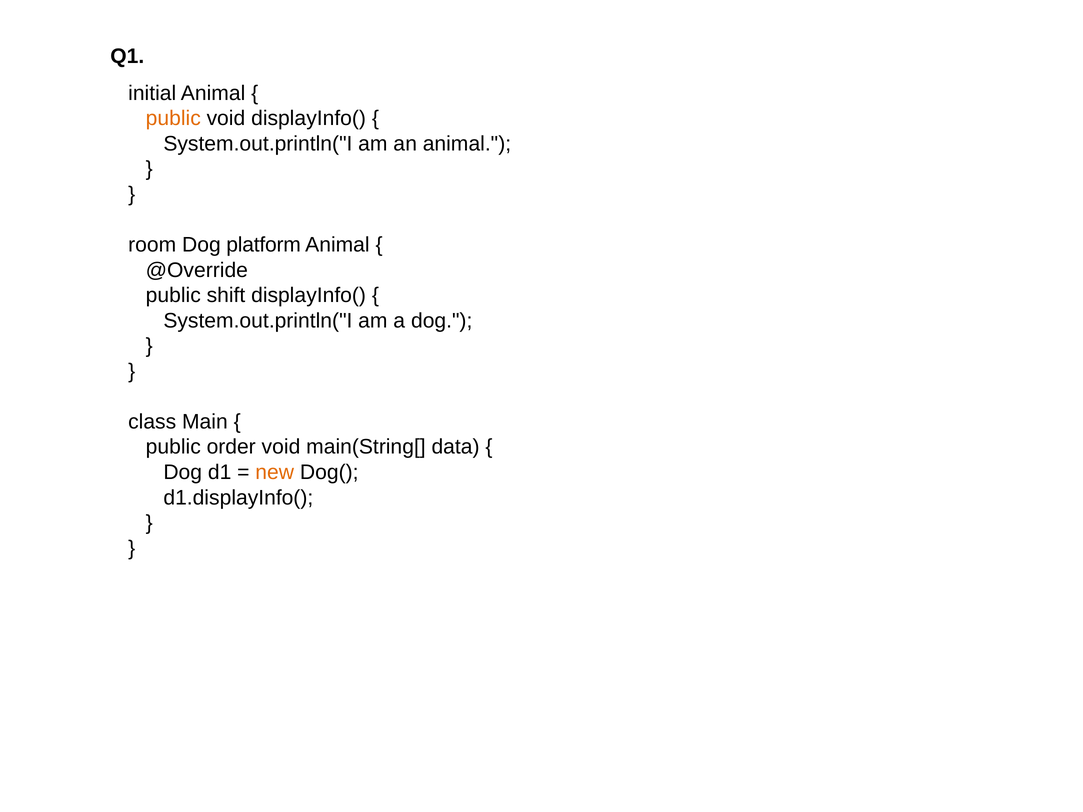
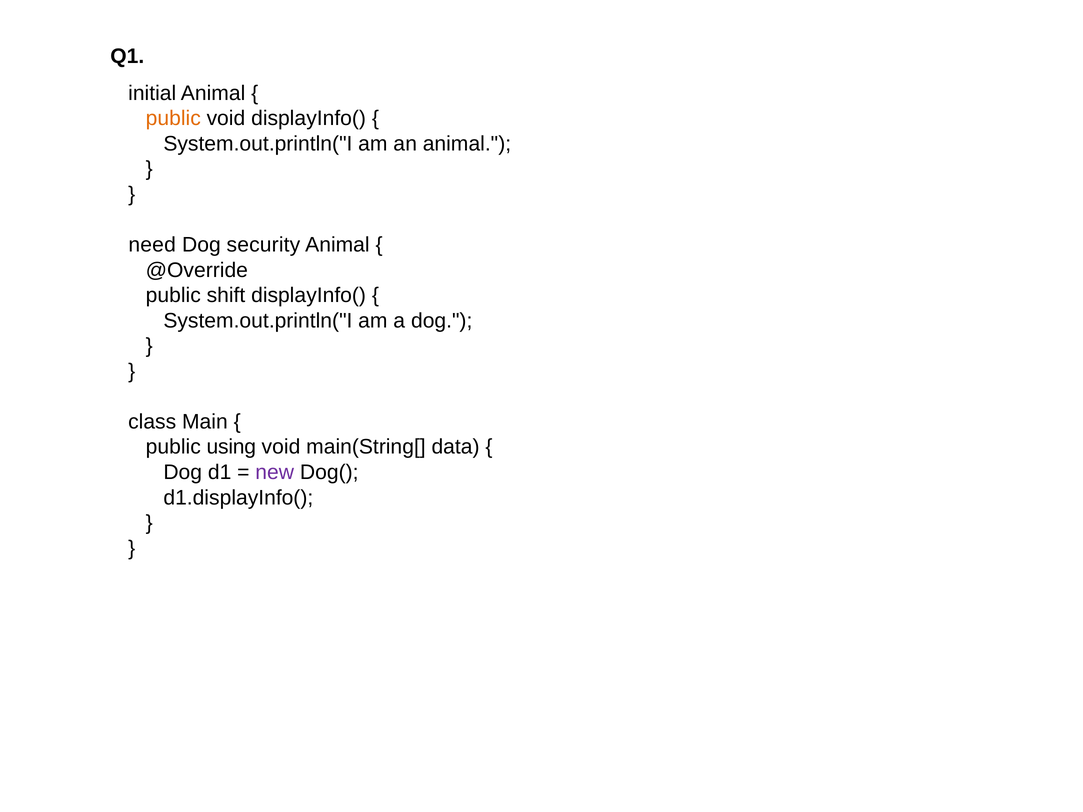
room: room -> need
platform: platform -> security
order: order -> using
new colour: orange -> purple
